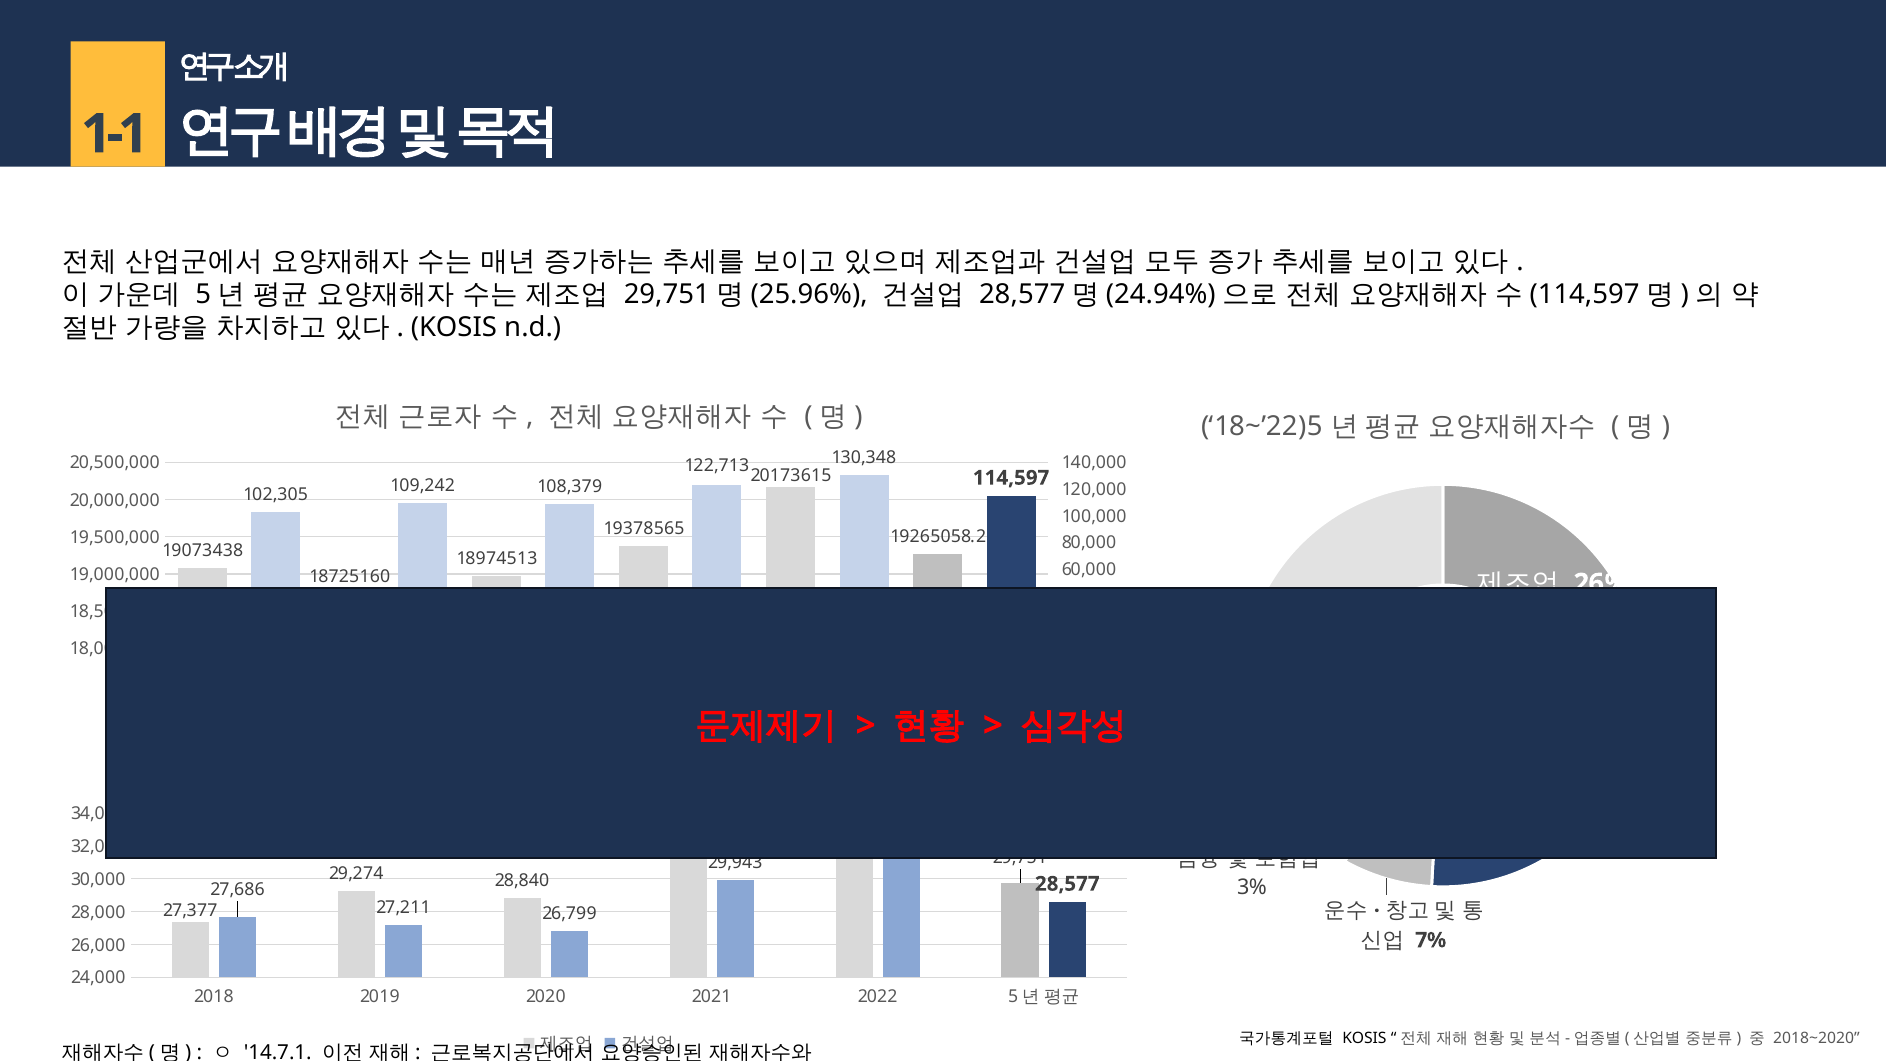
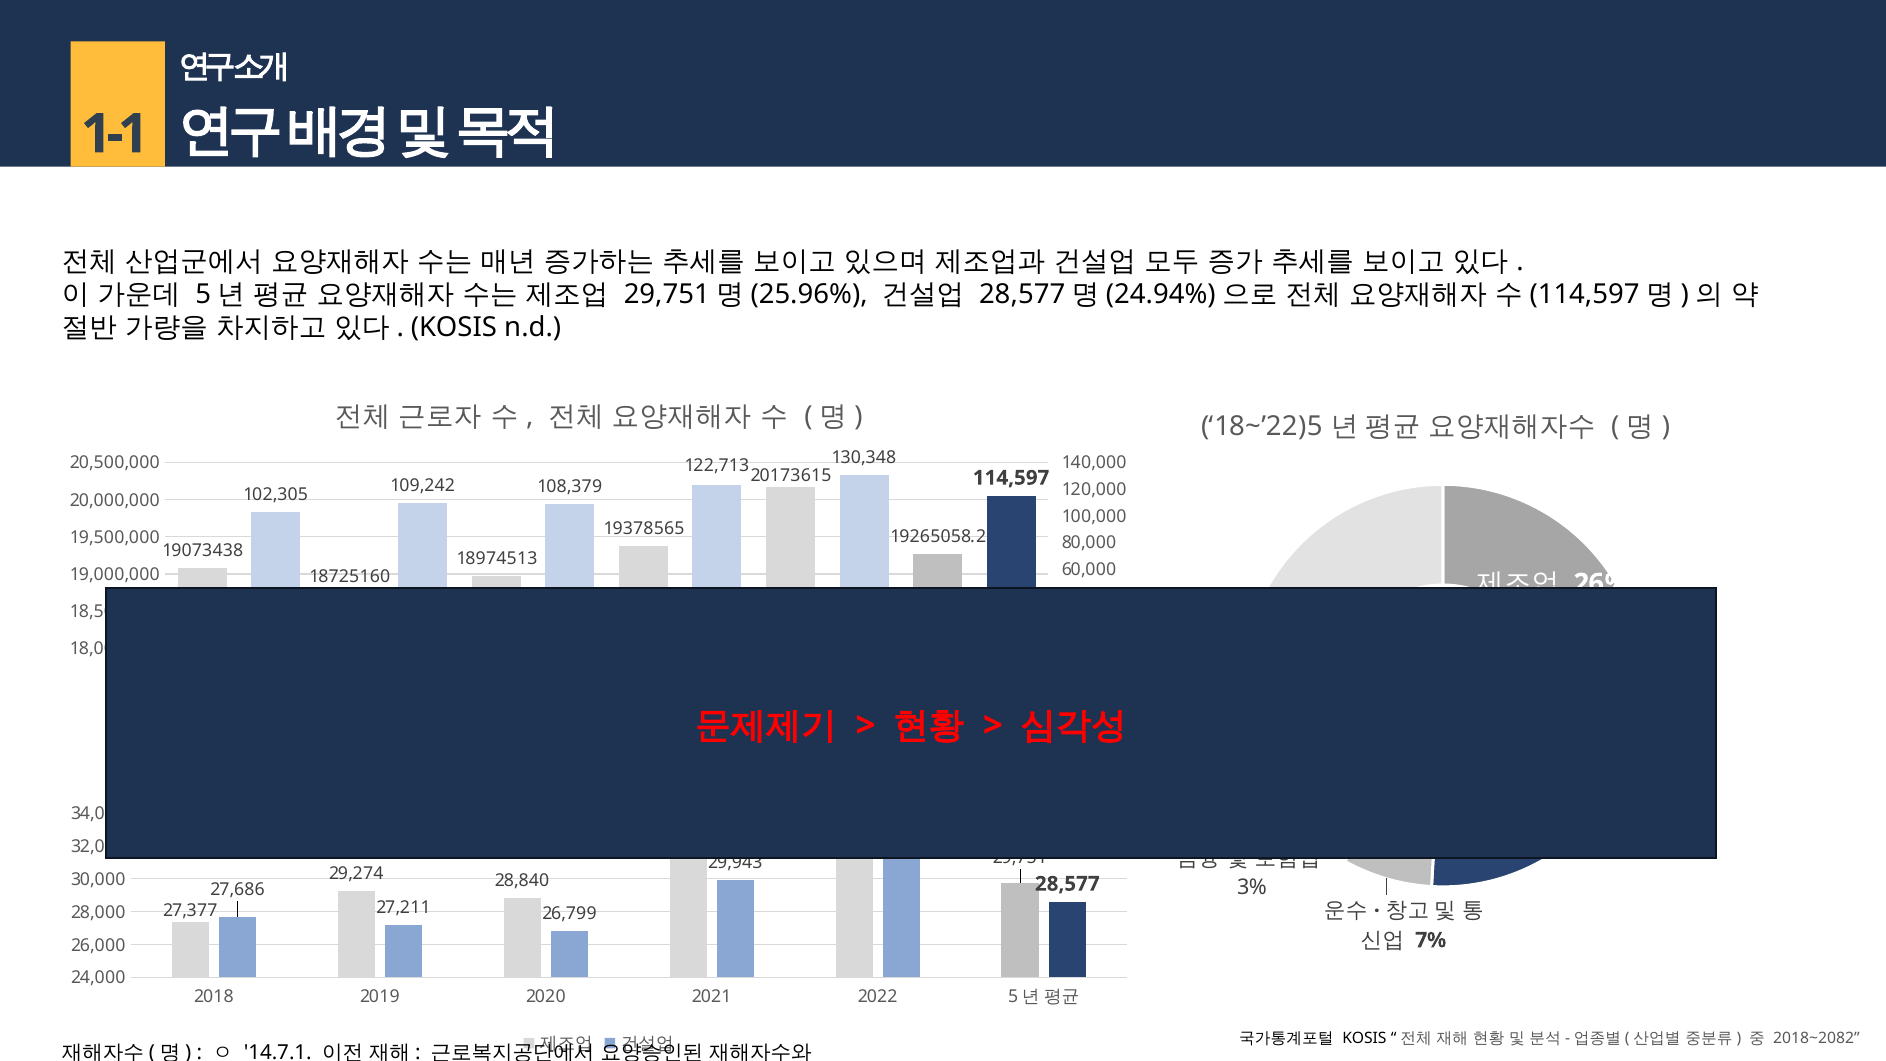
2018~2020: 2018~2020 -> 2018~2082
